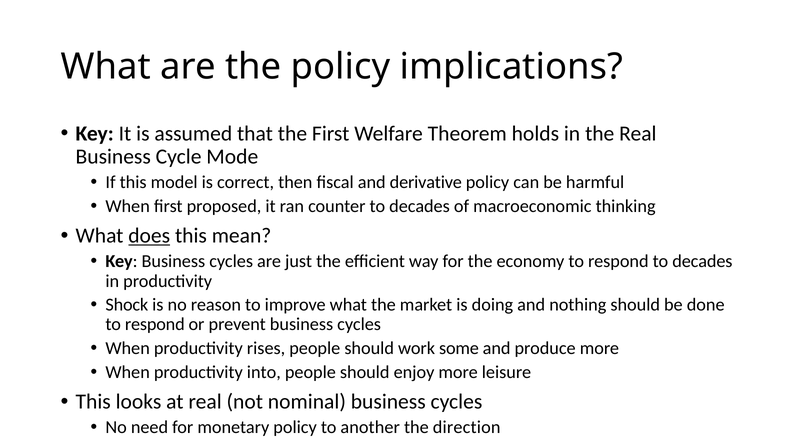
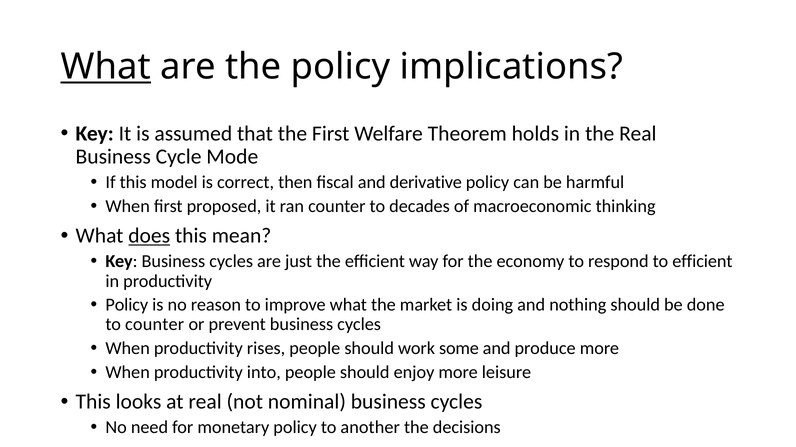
What at (106, 67) underline: none -> present
respond to decades: decades -> efficient
Shock at (127, 305): Shock -> Policy
respond at (155, 325): respond -> counter
direction: direction -> decisions
